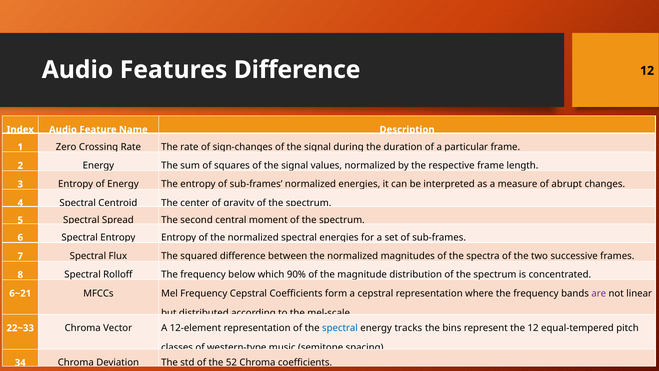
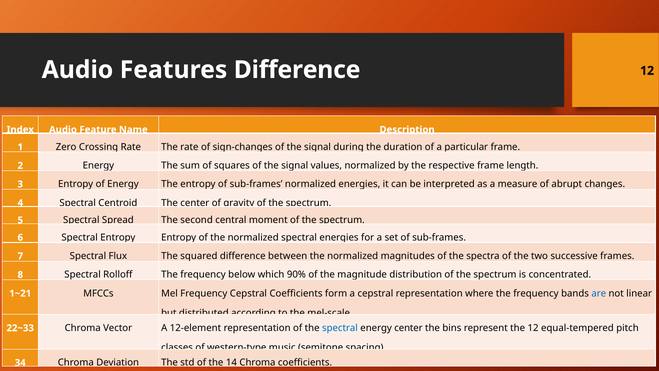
6~21: 6~21 -> 1~21
are colour: purple -> blue
energy tracks: tracks -> center
52: 52 -> 14
